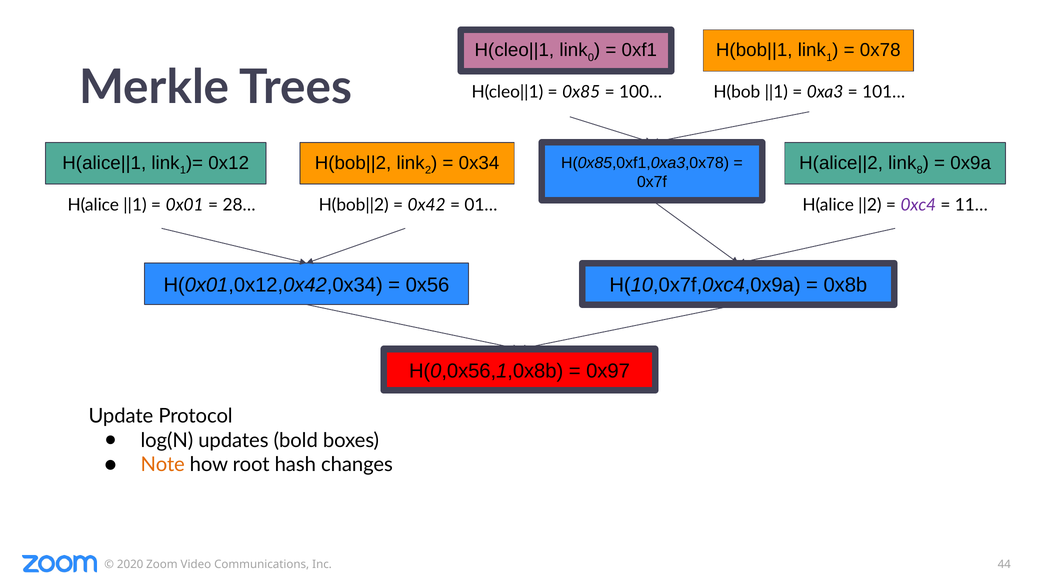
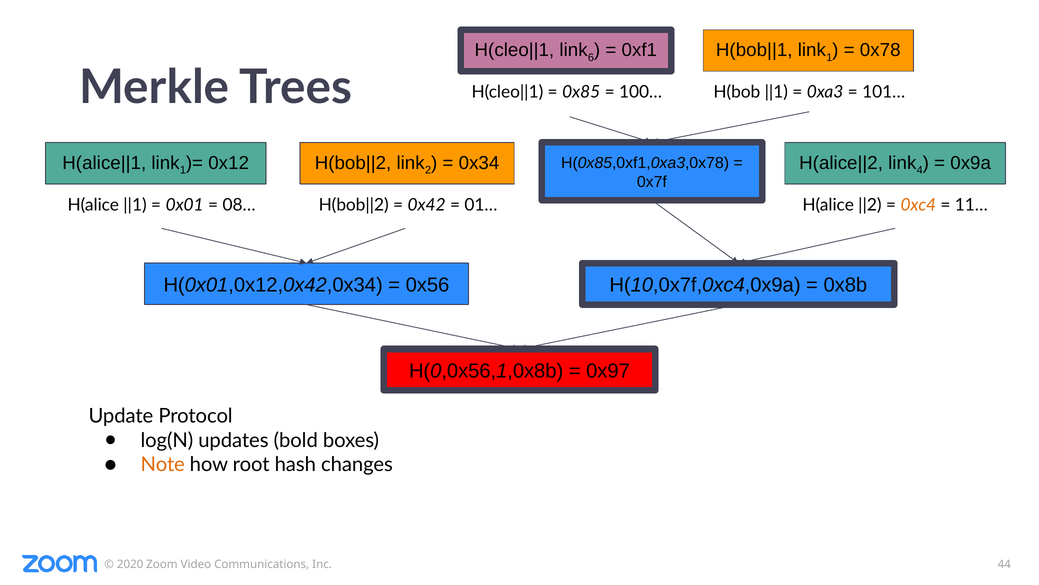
0: 0 -> 6
8: 8 -> 4
28…: 28… -> 08…
0xc4 colour: purple -> orange
